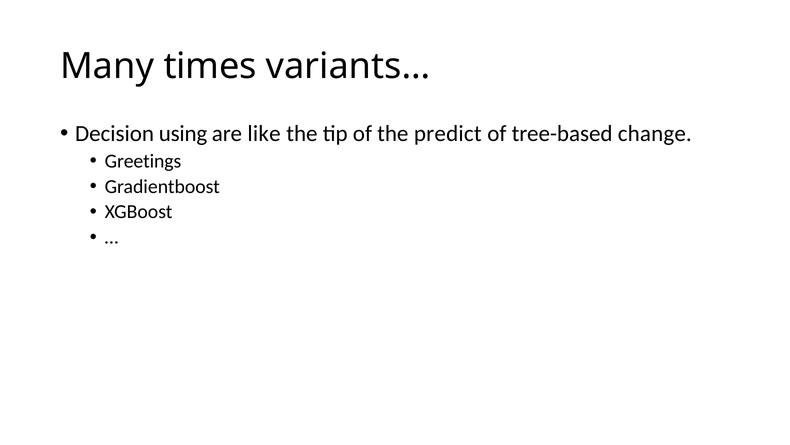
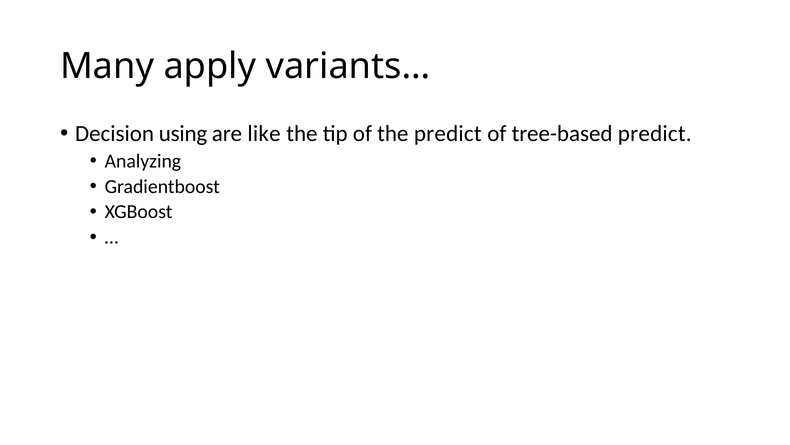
times: times -> apply
tree-based change: change -> predict
Greetings: Greetings -> Analyzing
